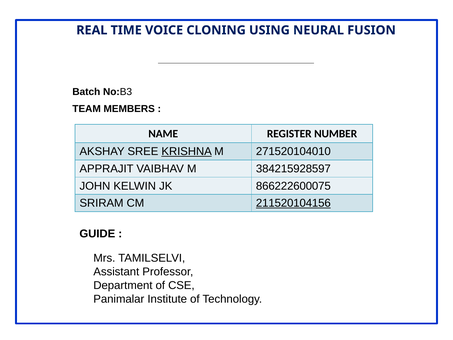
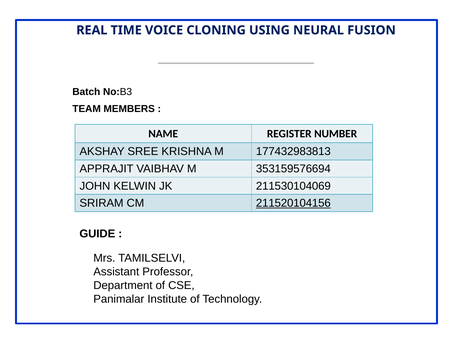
KRISHNA underline: present -> none
271520104010: 271520104010 -> 177432983813
384215928597: 384215928597 -> 353159576694
866222600075: 866222600075 -> 211530104069
